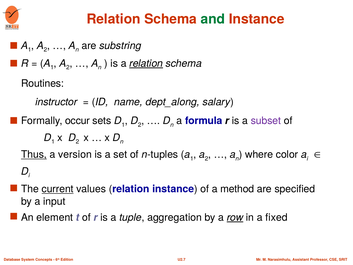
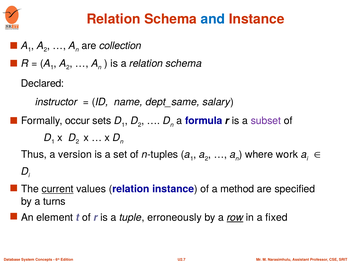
and colour: green -> blue
substring: substring -> collection
relation at (146, 63) underline: present -> none
Routines: Routines -> Declared
dept_along: dept_along -> dept_same
Thus underline: present -> none
color: color -> work
input: input -> turns
aggregation: aggregation -> erroneously
